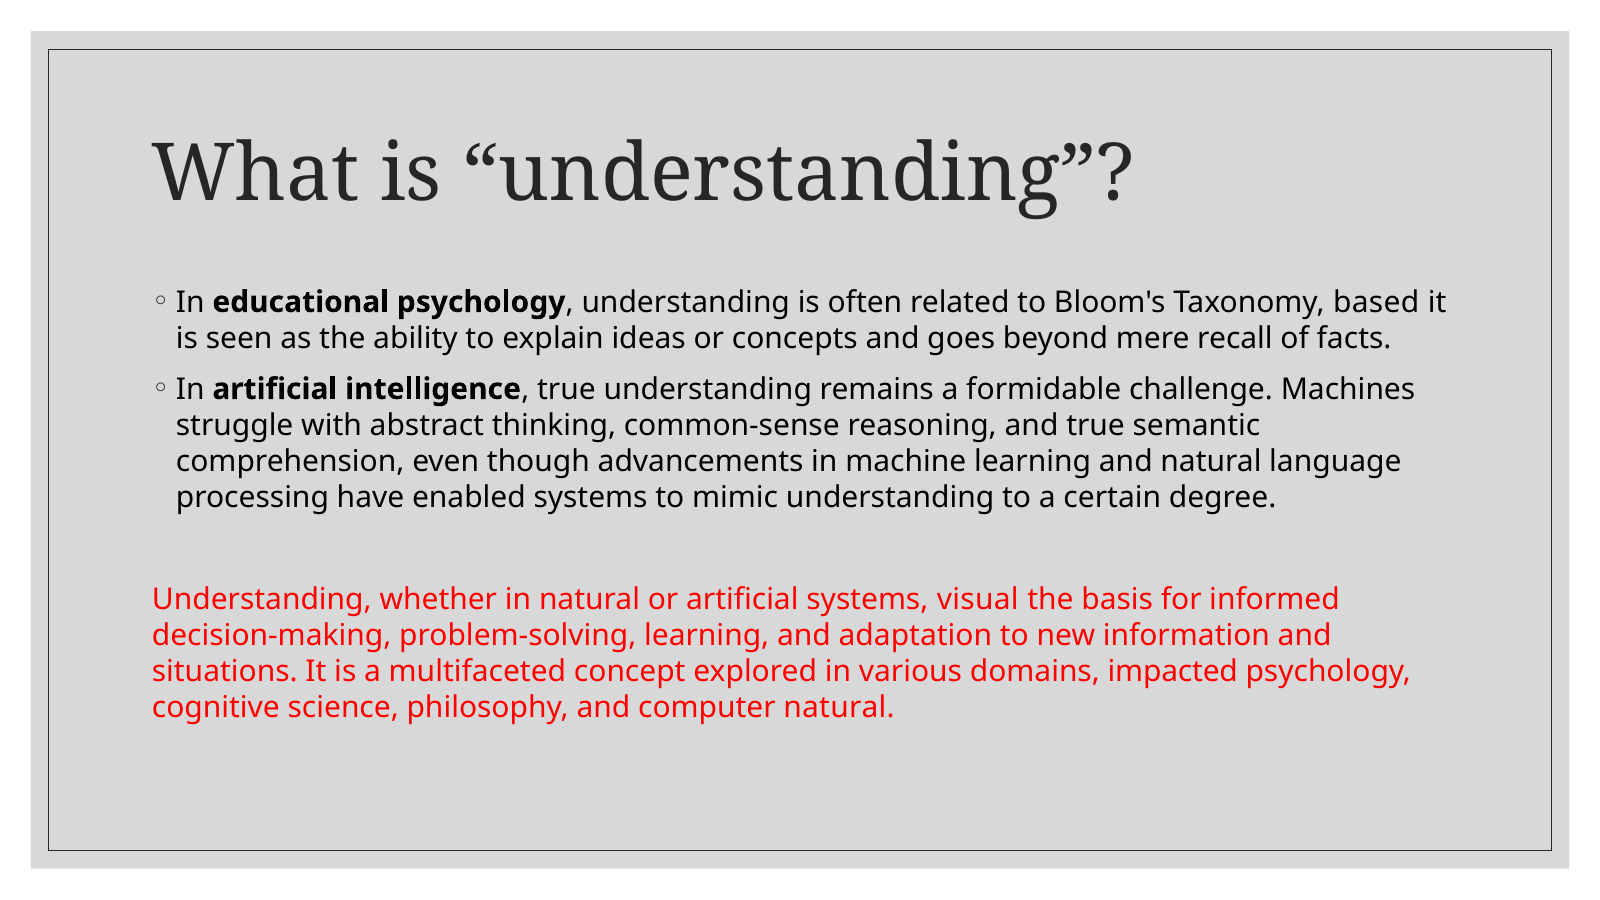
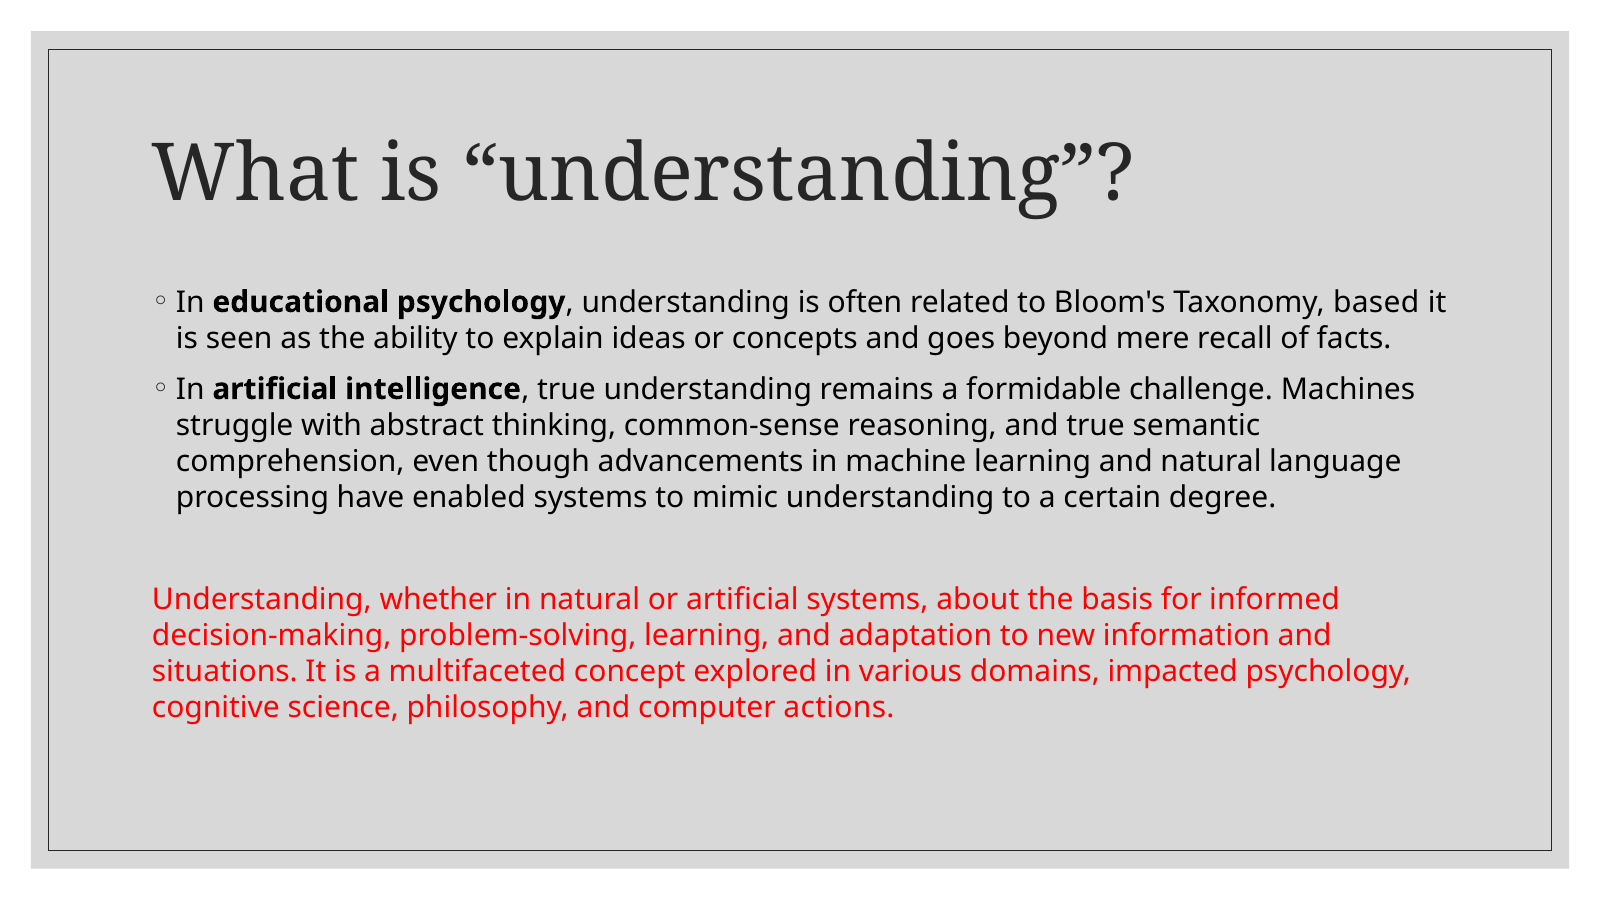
visual: visual -> about
computer natural: natural -> actions
